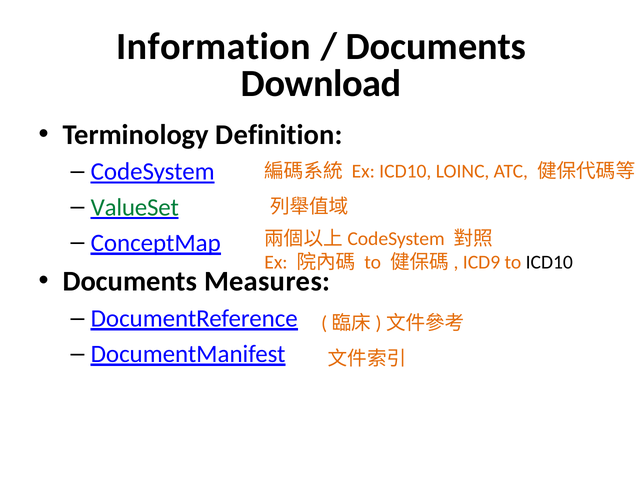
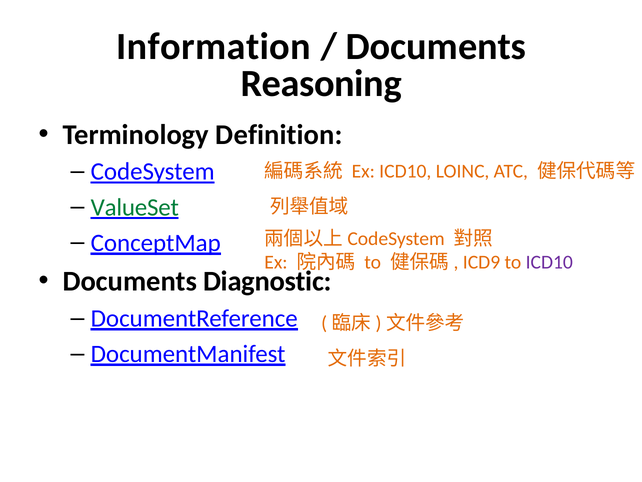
Download: Download -> Reasoning
ICD10 at (549, 262) colour: black -> purple
Measures: Measures -> Diagnostic
